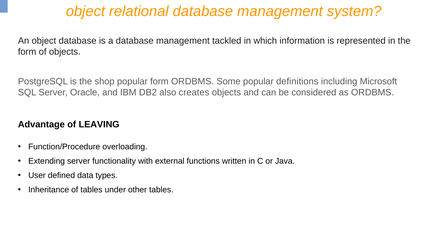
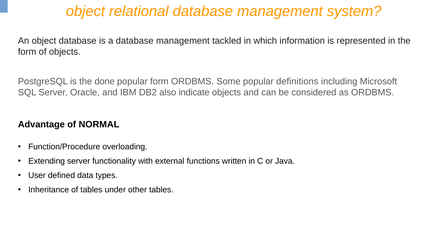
shop: shop -> done
creates: creates -> indicate
LEAVING: LEAVING -> NORMAL
